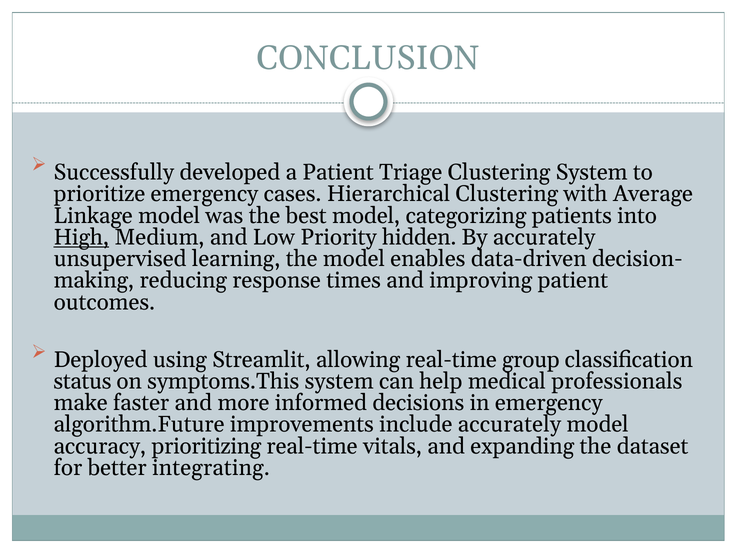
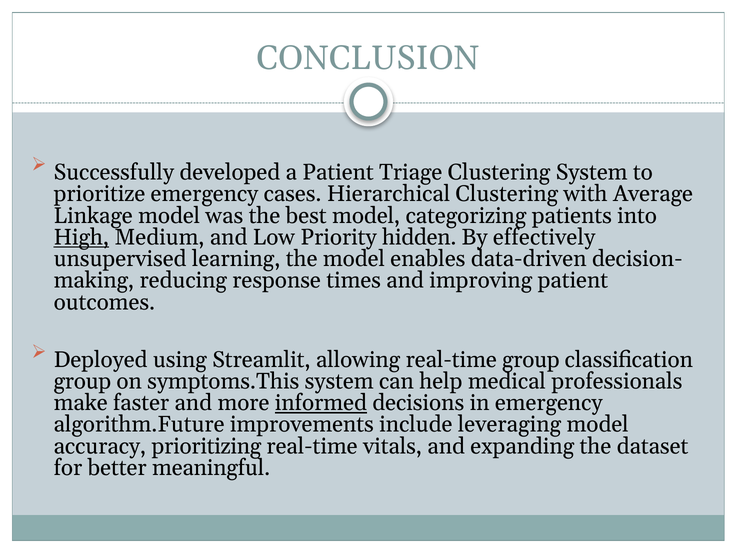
By accurately: accurately -> effectively
status at (82, 381): status -> group
informed underline: none -> present
include accurately: accurately -> leveraging
integrating: integrating -> meaningful
